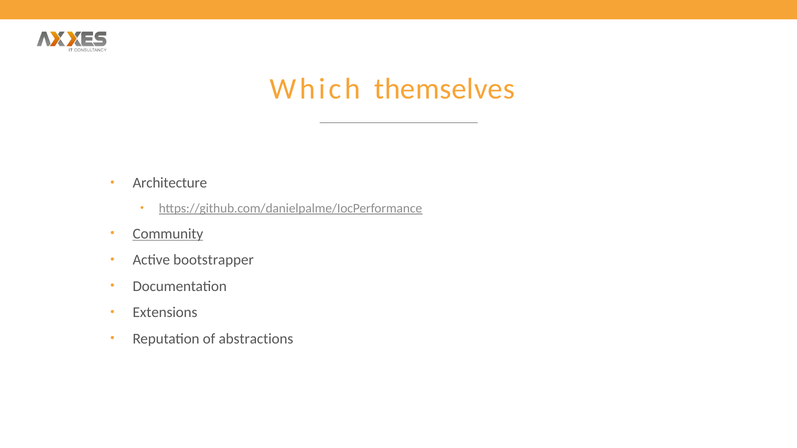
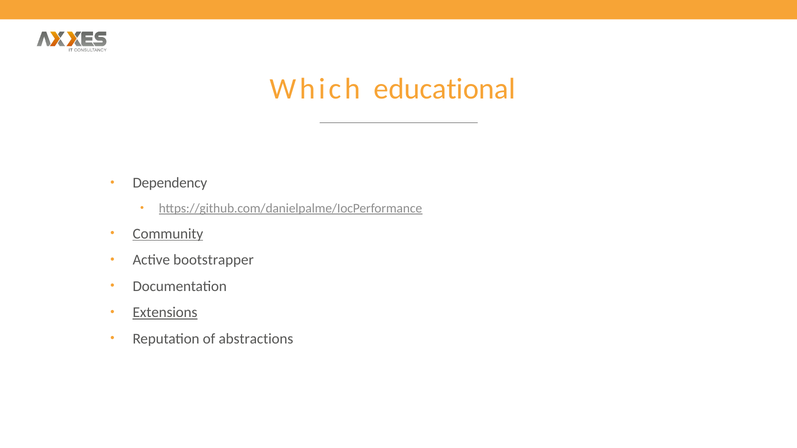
themselves: themselves -> educational
Architecture: Architecture -> Dependency
Extensions underline: none -> present
